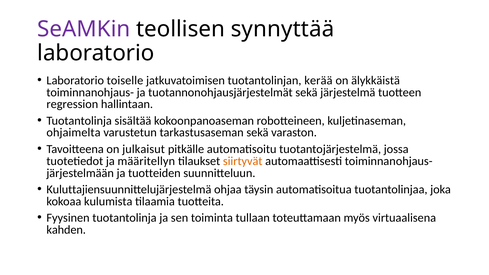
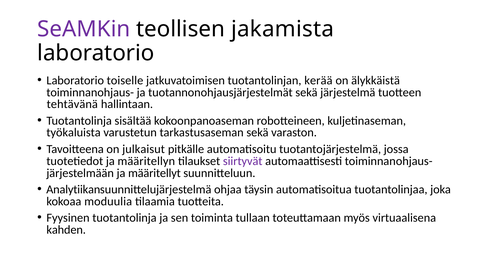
synnyttää: synnyttää -> jakamista
regression: regression -> tehtävänä
ohjaimelta: ohjaimelta -> työkaluista
siirtyvät colour: orange -> purple
tuotteiden: tuotteiden -> määritellyt
Kuluttajien: Kuluttajien -> Analytiikan
kulumista: kulumista -> moduulia
